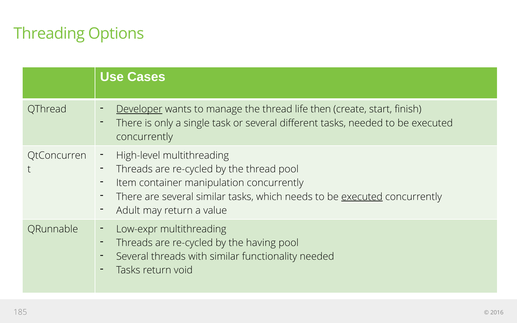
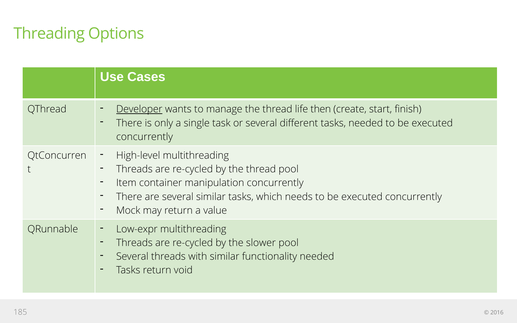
executed at (362, 197) underline: present -> none
Adult: Adult -> Mock
having: having -> slower
